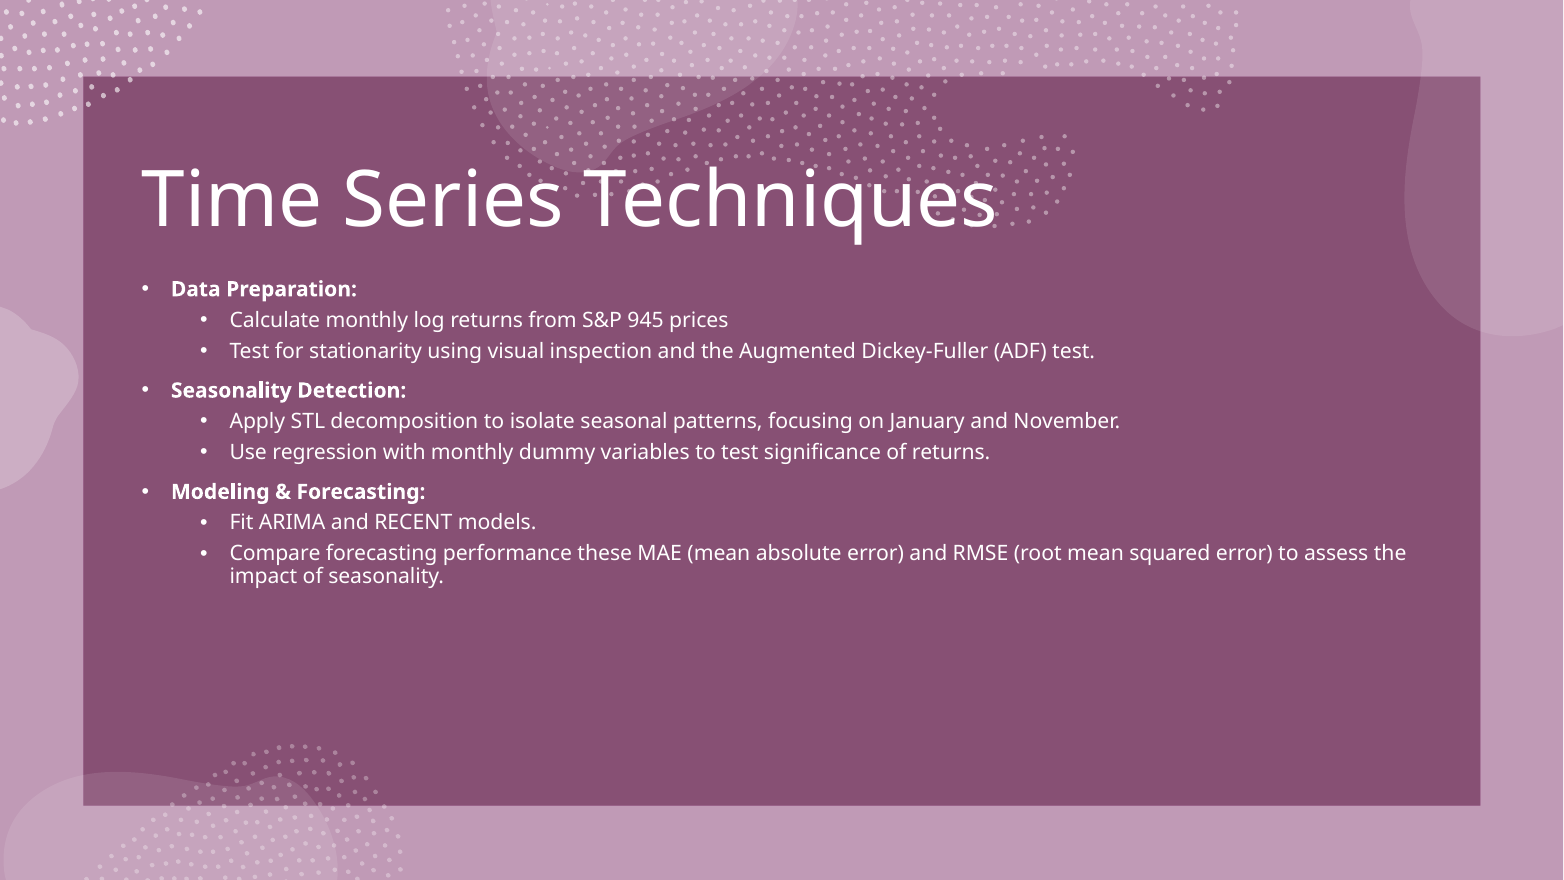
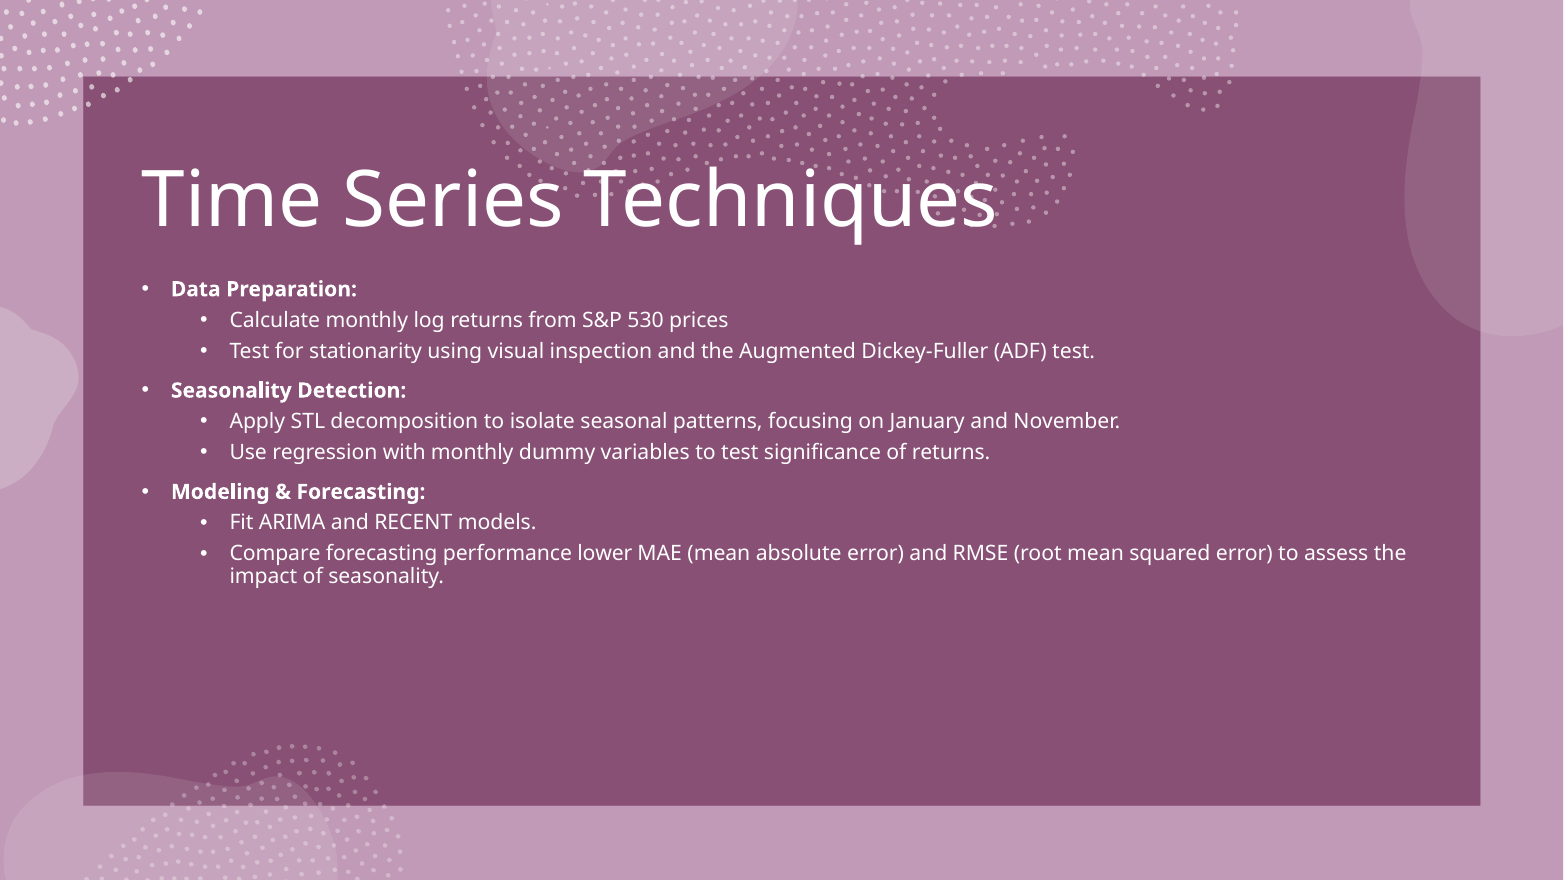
945: 945 -> 530
these: these -> lower
